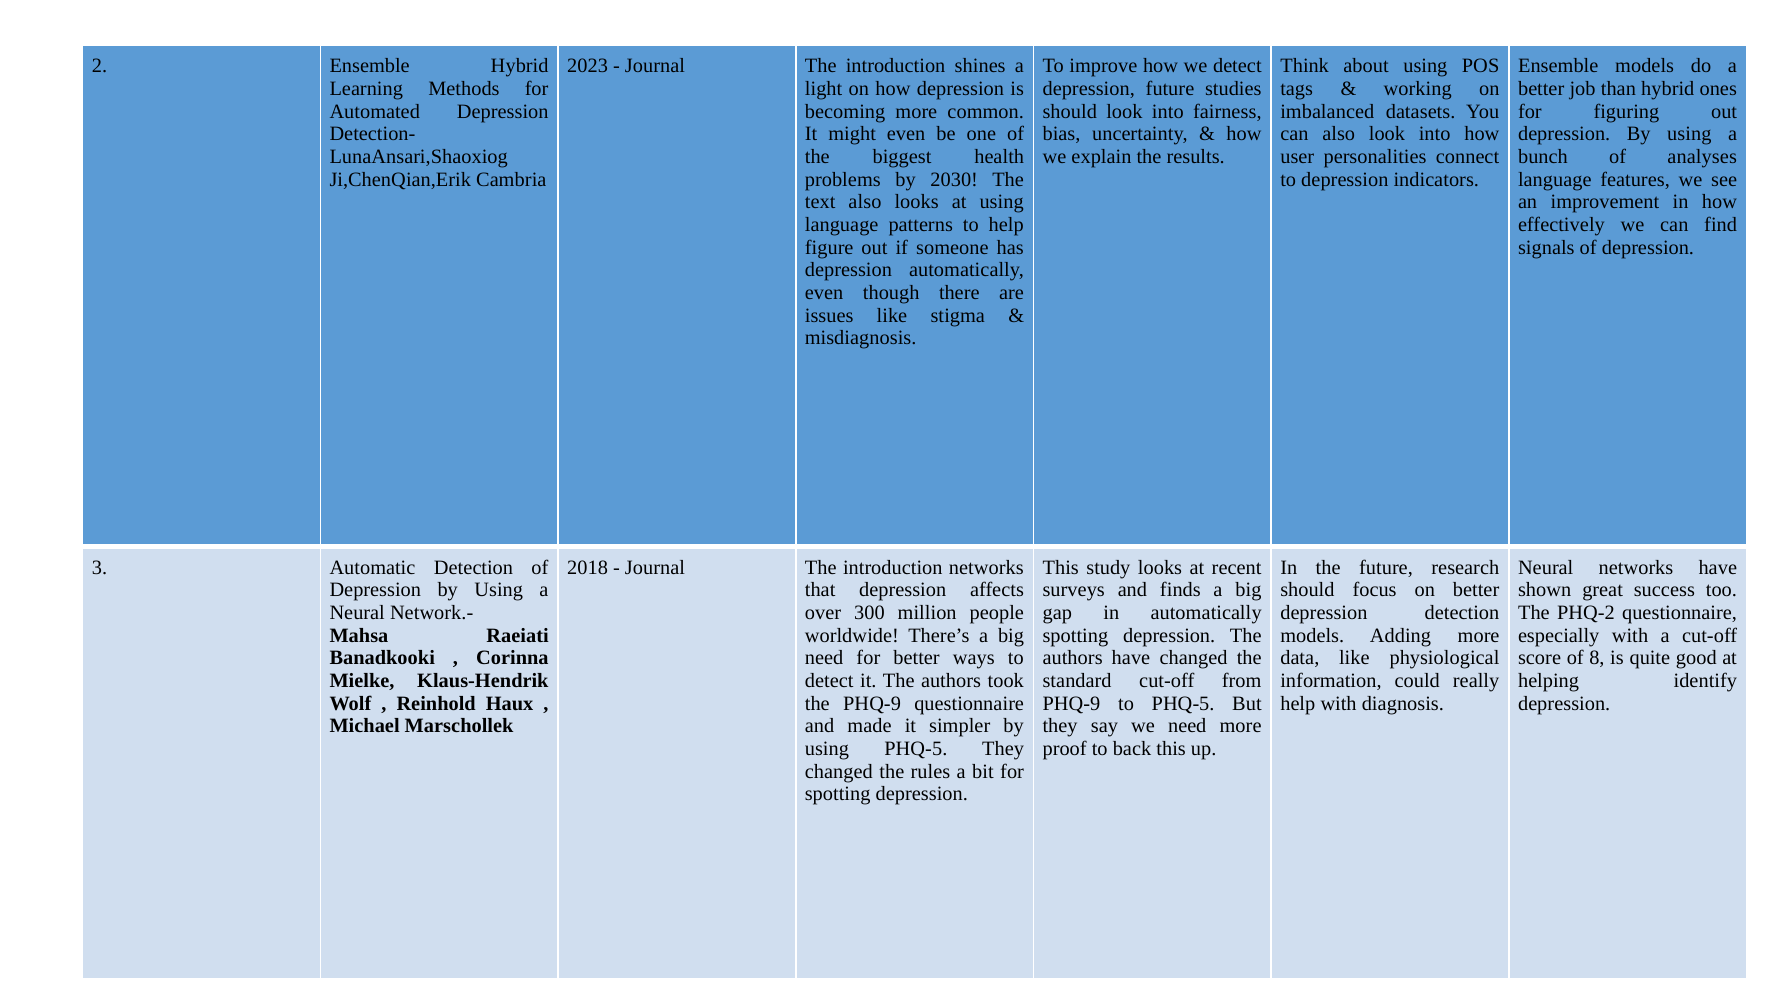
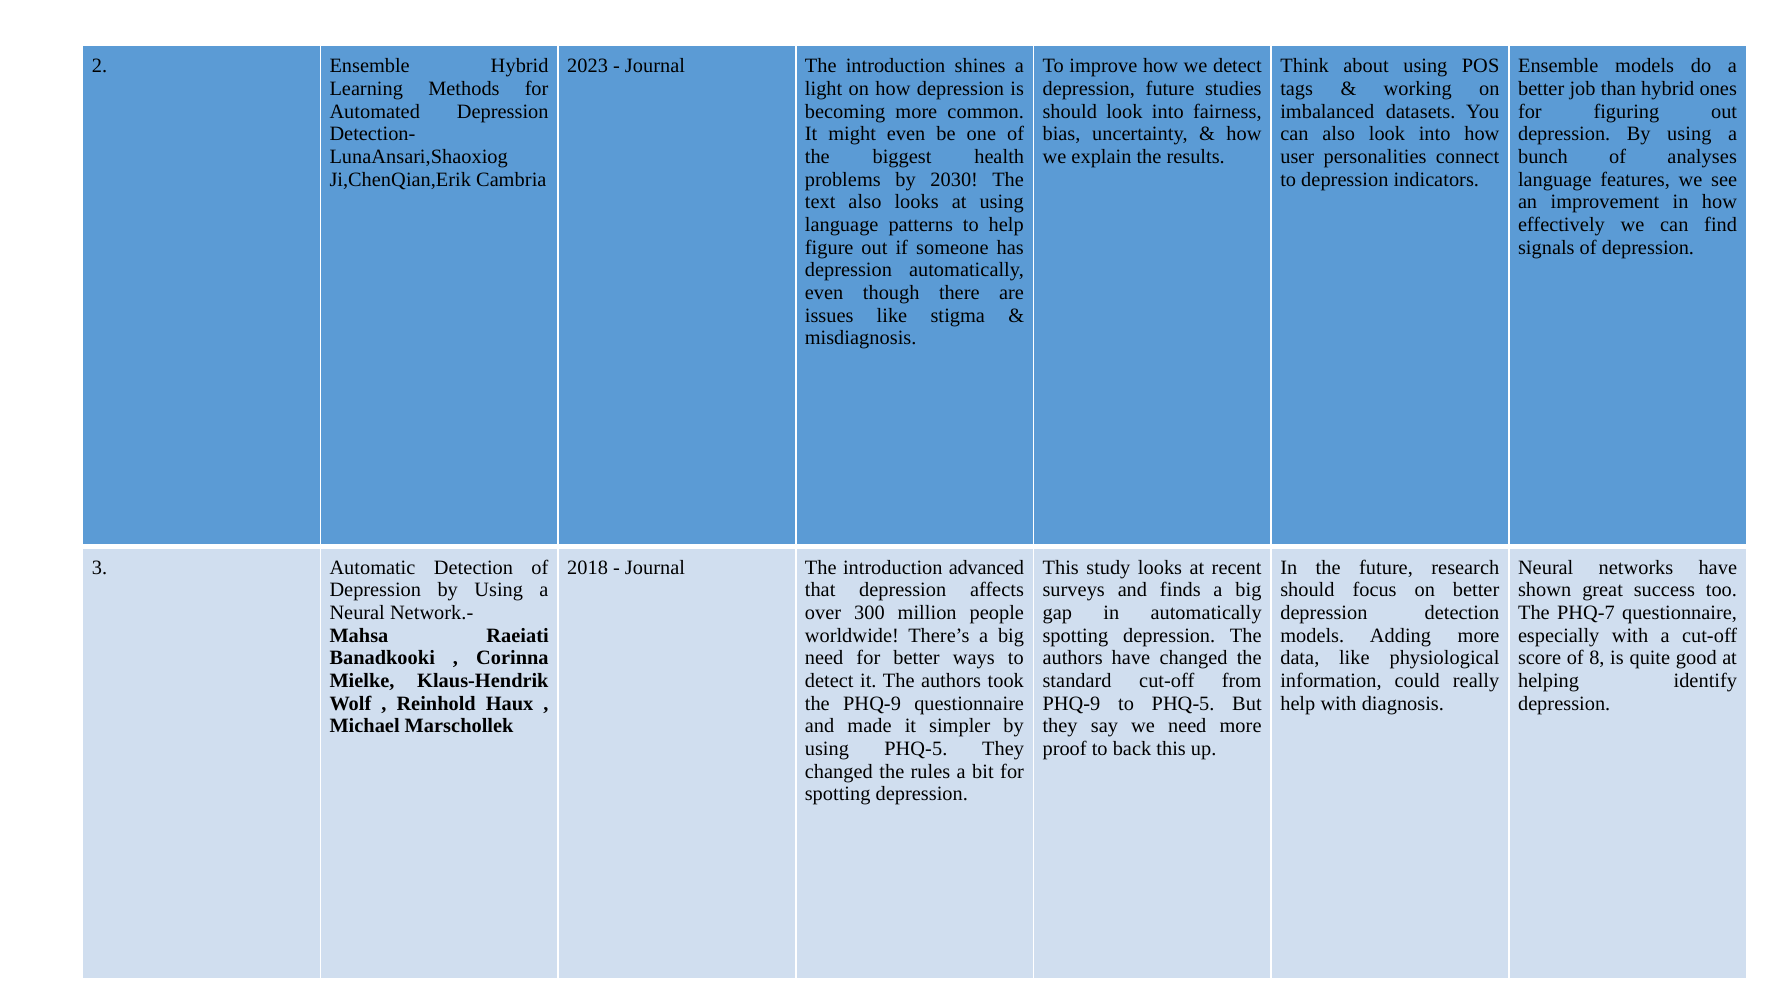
introduction networks: networks -> advanced
PHQ-2: PHQ-2 -> PHQ-7
